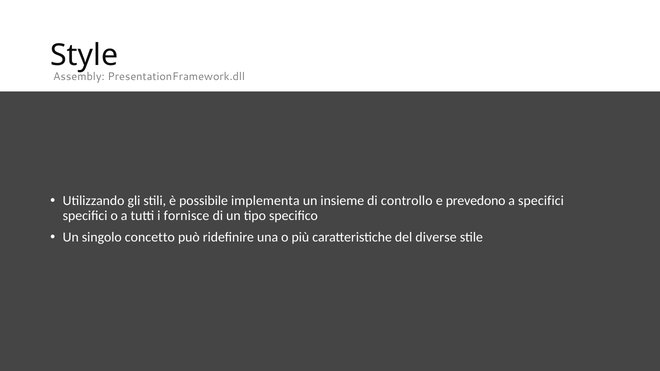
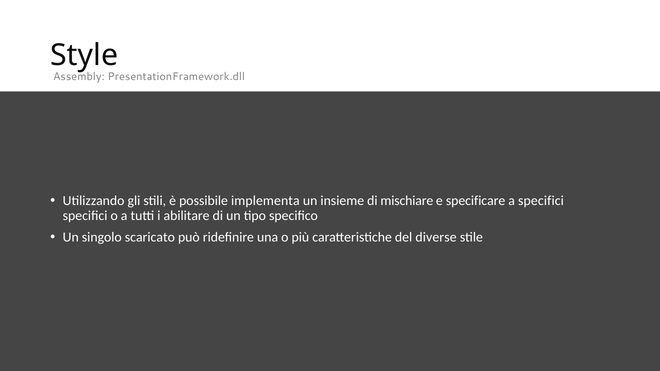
controllo: controllo -> mischiare
prevedono: prevedono -> specificare
fornisce: fornisce -> abilitare
concetto: concetto -> scaricato
